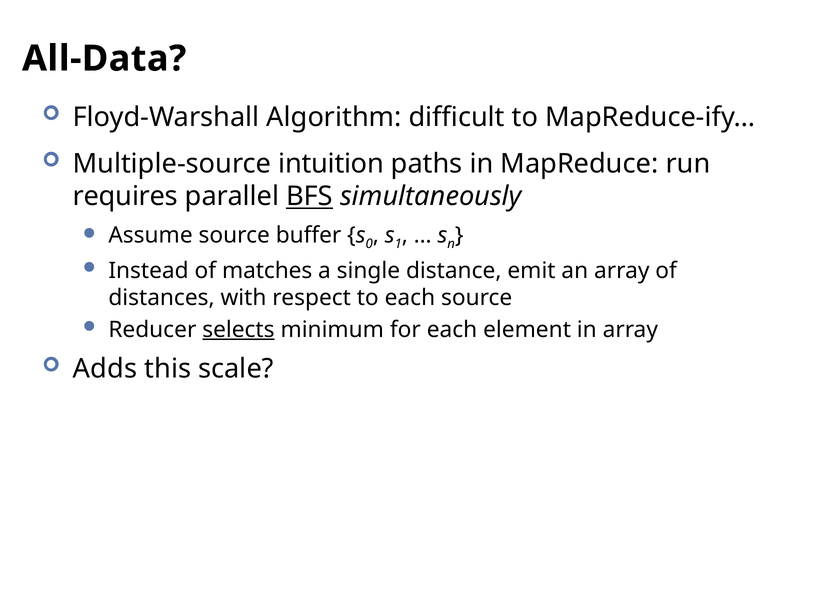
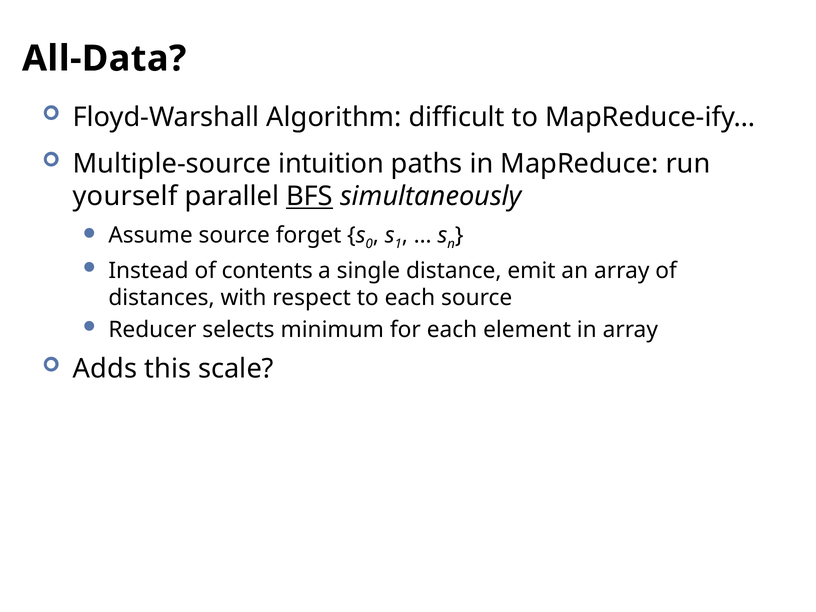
requires: requires -> yourself
buffer: buffer -> forget
matches: matches -> contents
selects underline: present -> none
